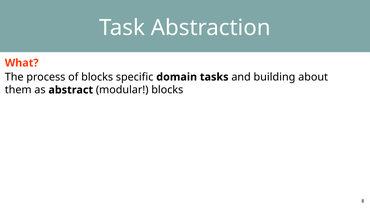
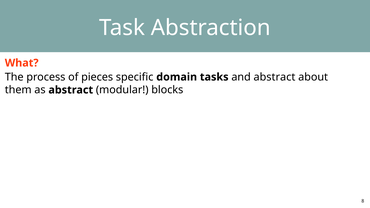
of blocks: blocks -> pieces
and building: building -> abstract
